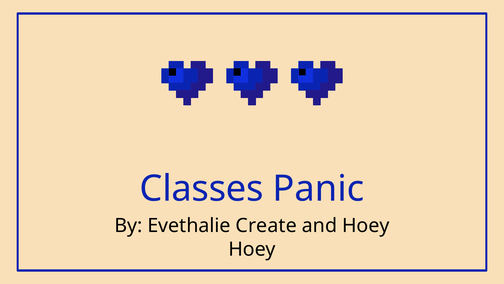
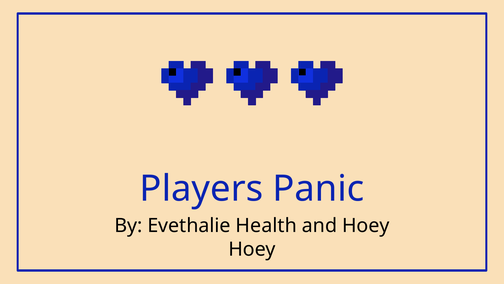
Classes: Classes -> Players
Create: Create -> Health
